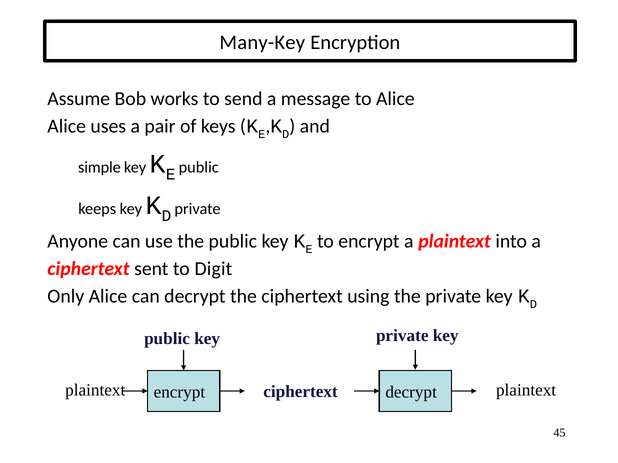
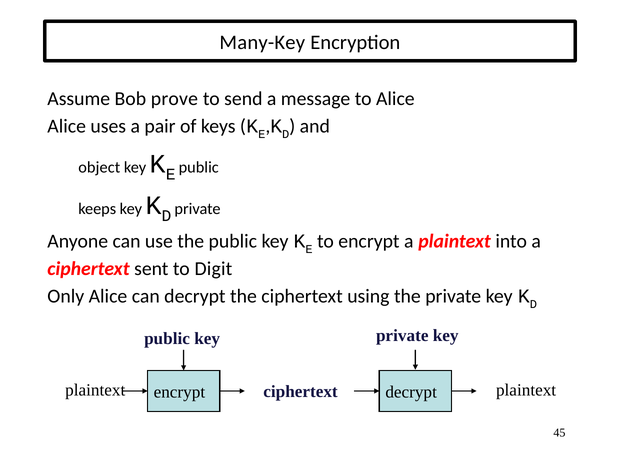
works: works -> prove
simple: simple -> object
